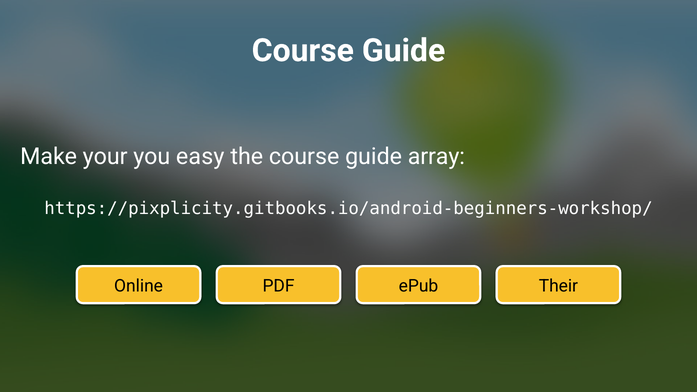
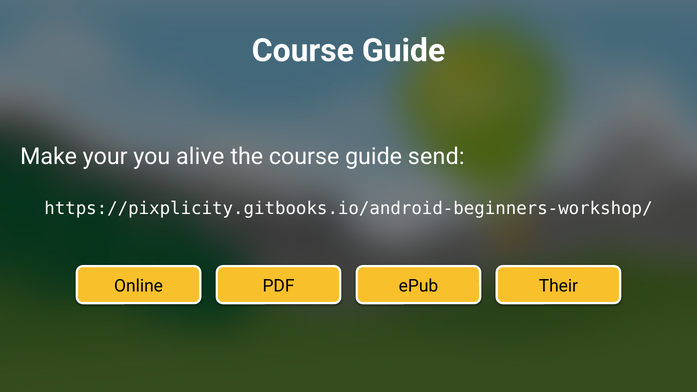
easy: easy -> alive
array: array -> send
